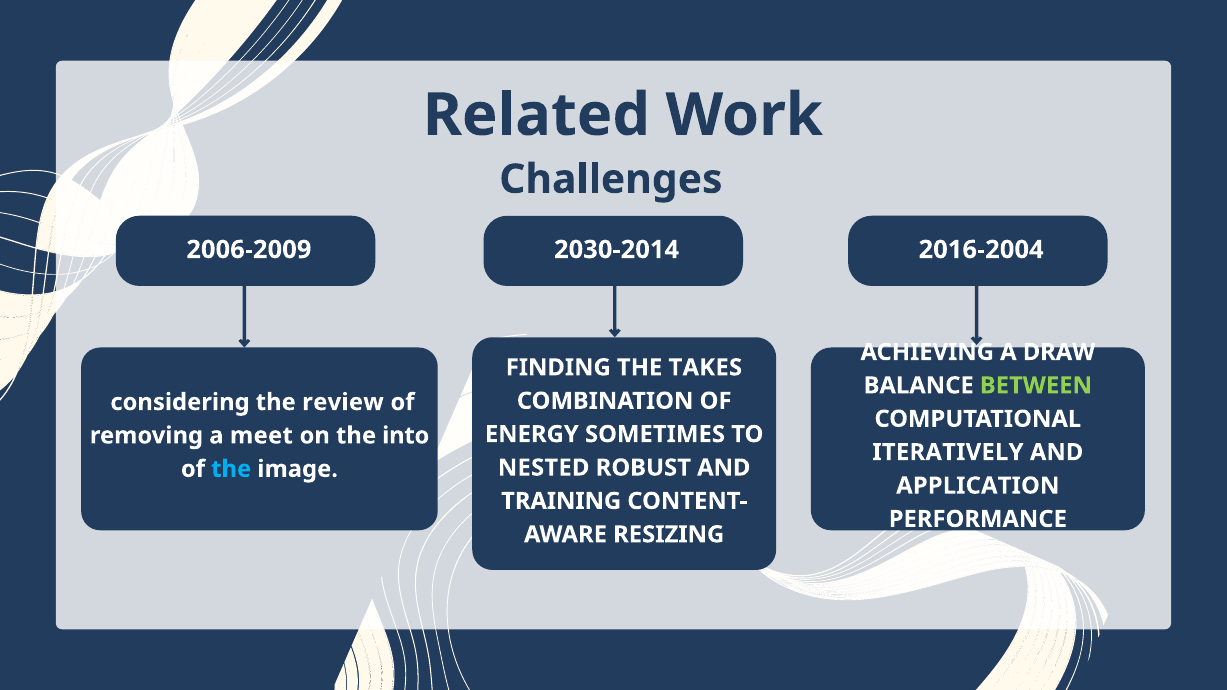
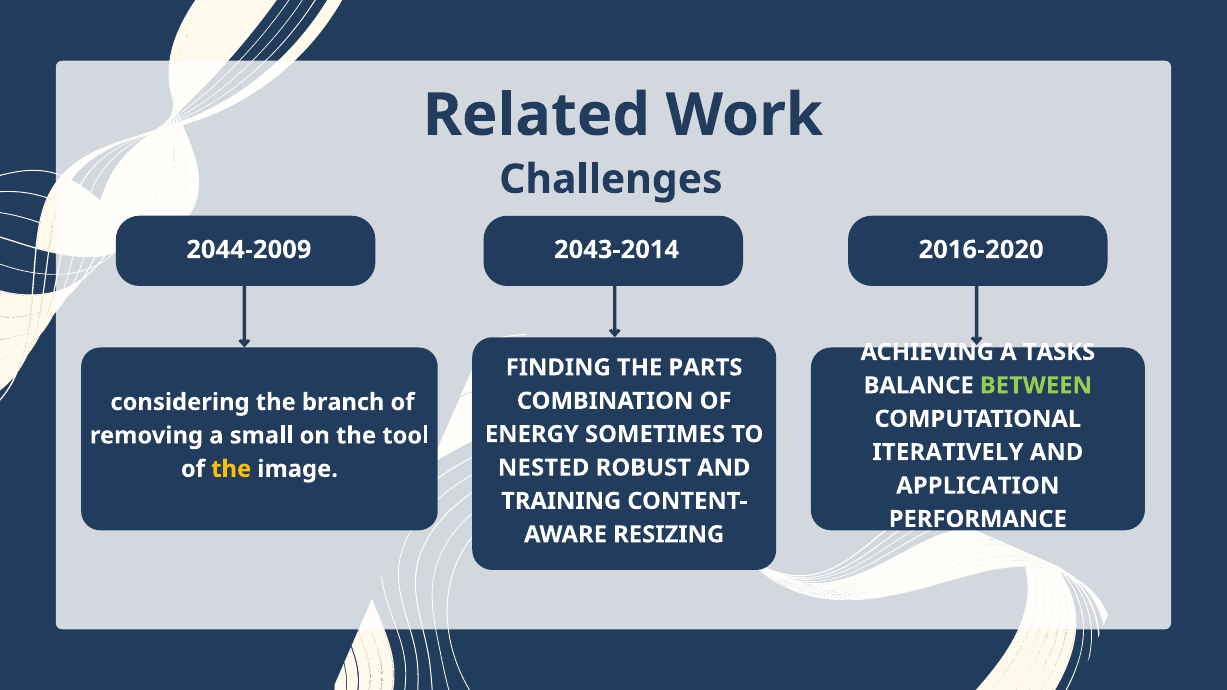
2006-2009: 2006-2009 -> 2044-2009
2016-2004: 2016-2004 -> 2016-2020
2030-2014: 2030-2014 -> 2043-2014
DRAW: DRAW -> TASKS
TAKES: TAKES -> PARTS
review: review -> branch
meet: meet -> small
into: into -> tool
the at (231, 469) colour: light blue -> yellow
